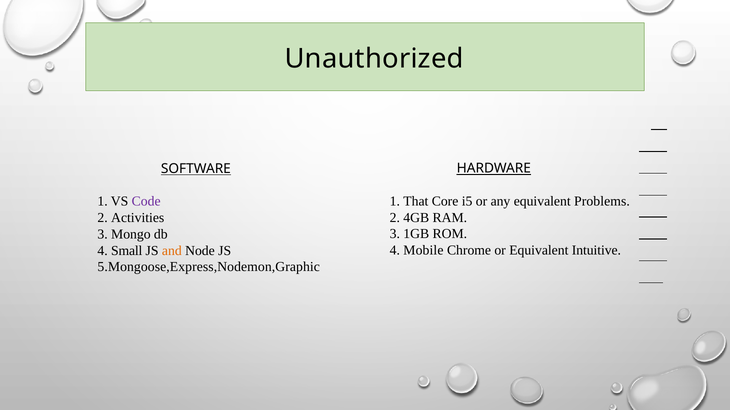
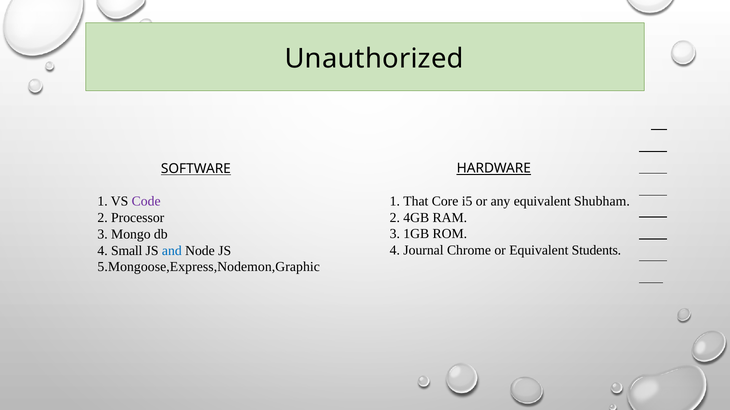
Problems: Problems -> Shubham
Activities: Activities -> Processor
Mobile: Mobile -> Journal
Intuitive: Intuitive -> Students
and colour: orange -> blue
